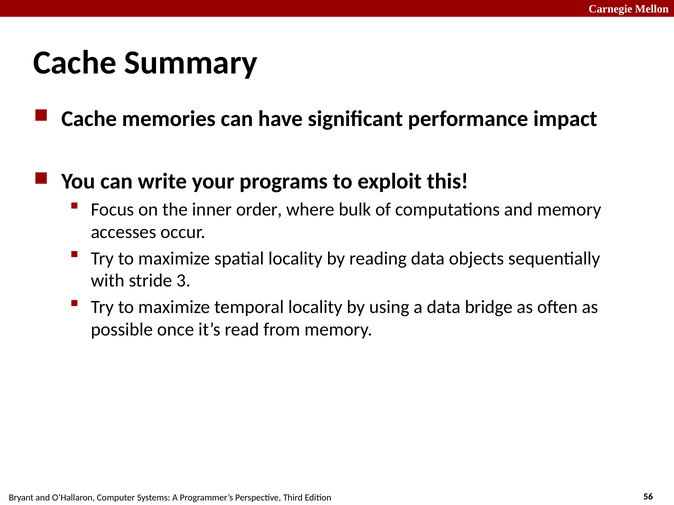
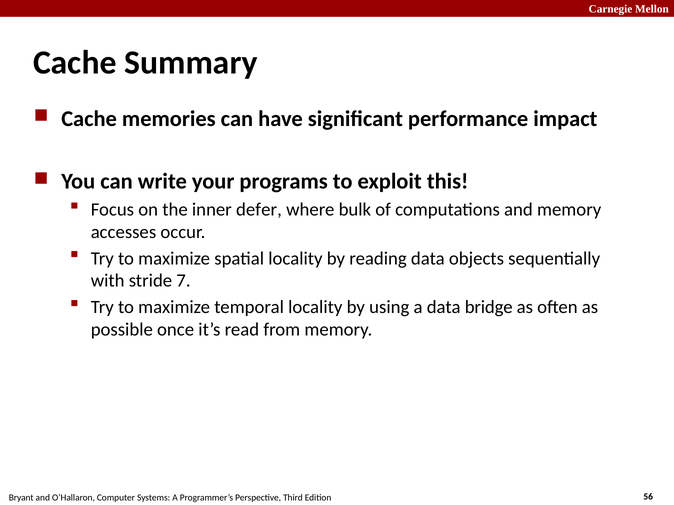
order: order -> defer
3: 3 -> 7
